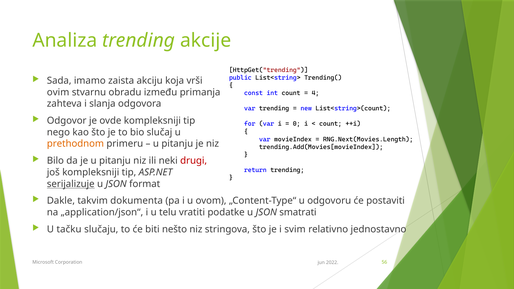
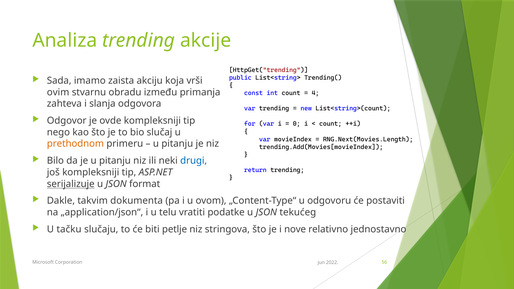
drugi colour: red -> blue
smatrati: smatrati -> tekućeg
nešto: nešto -> petlje
svim: svim -> nove
